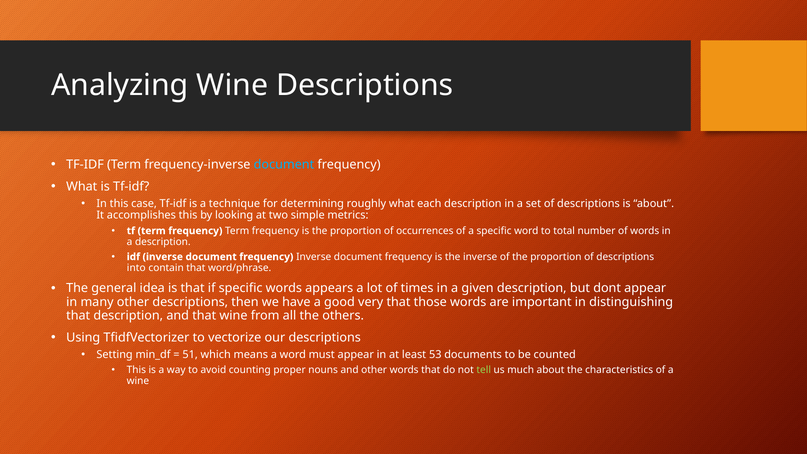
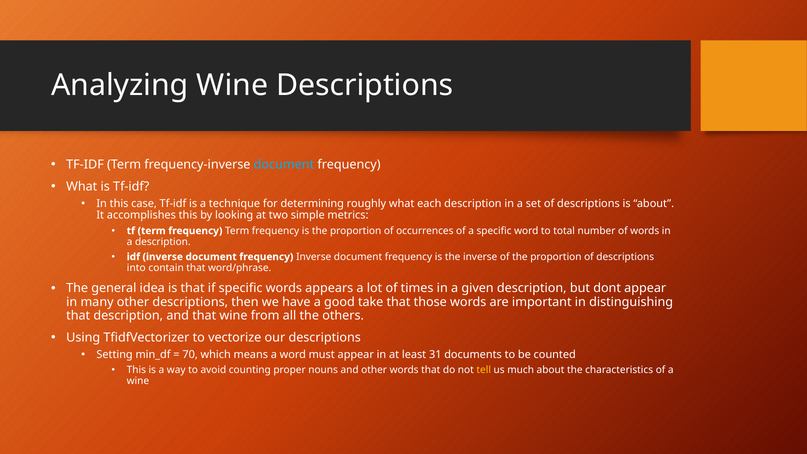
very: very -> take
51: 51 -> 70
53: 53 -> 31
tell colour: light green -> yellow
